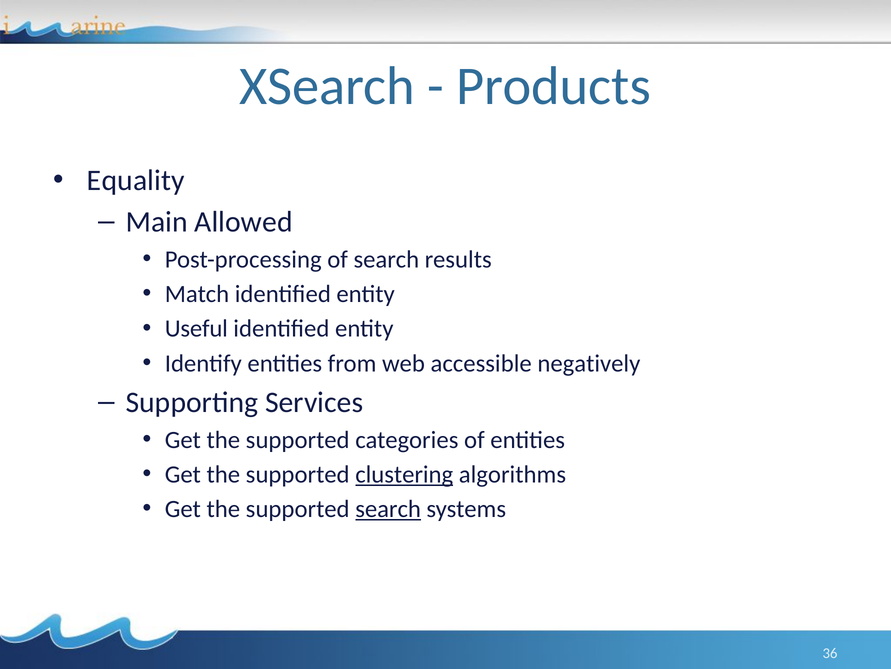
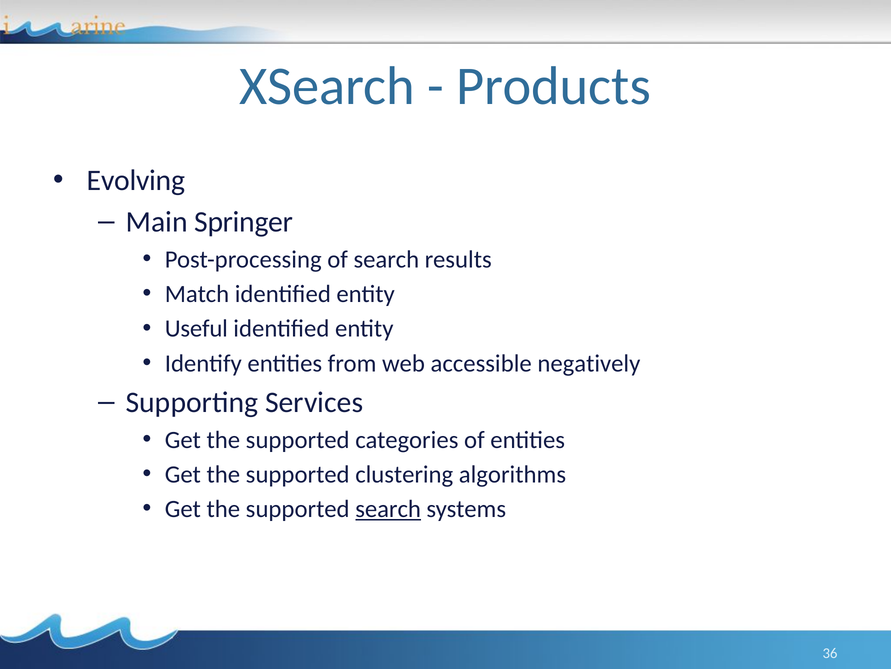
Equality: Equality -> Evolving
Allowed: Allowed -> Springer
clustering underline: present -> none
